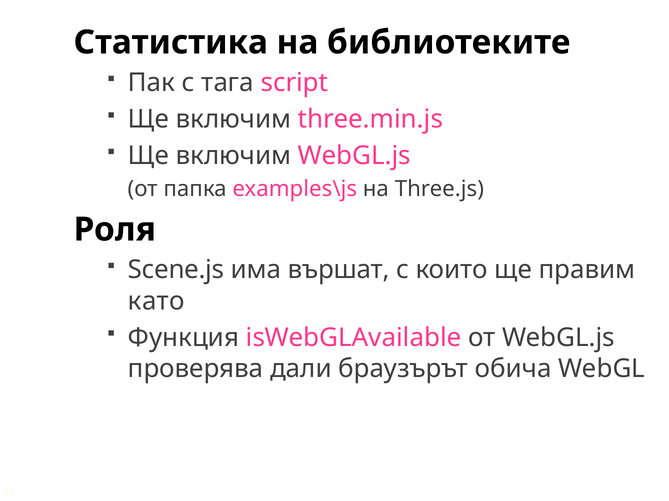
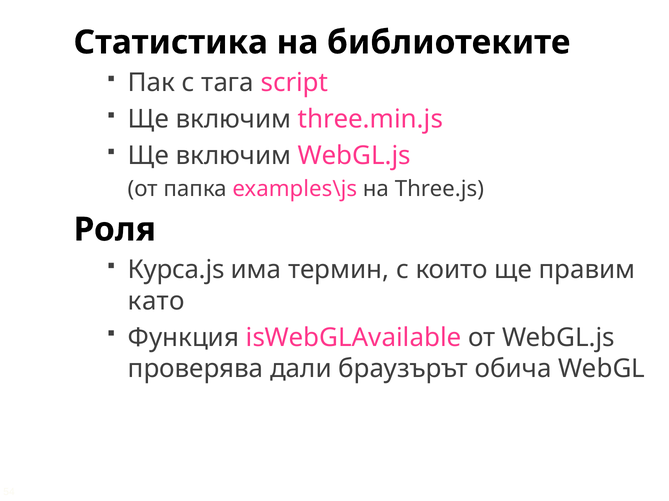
Scene.js: Scene.js -> Курса.js
вършат: вършат -> термин
